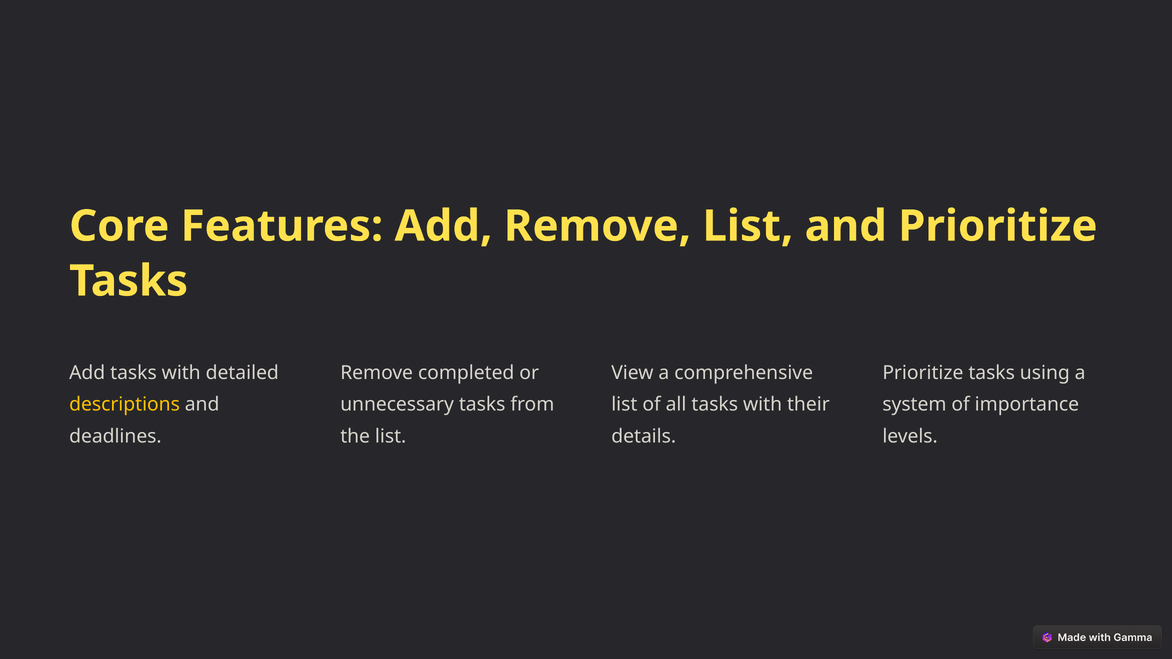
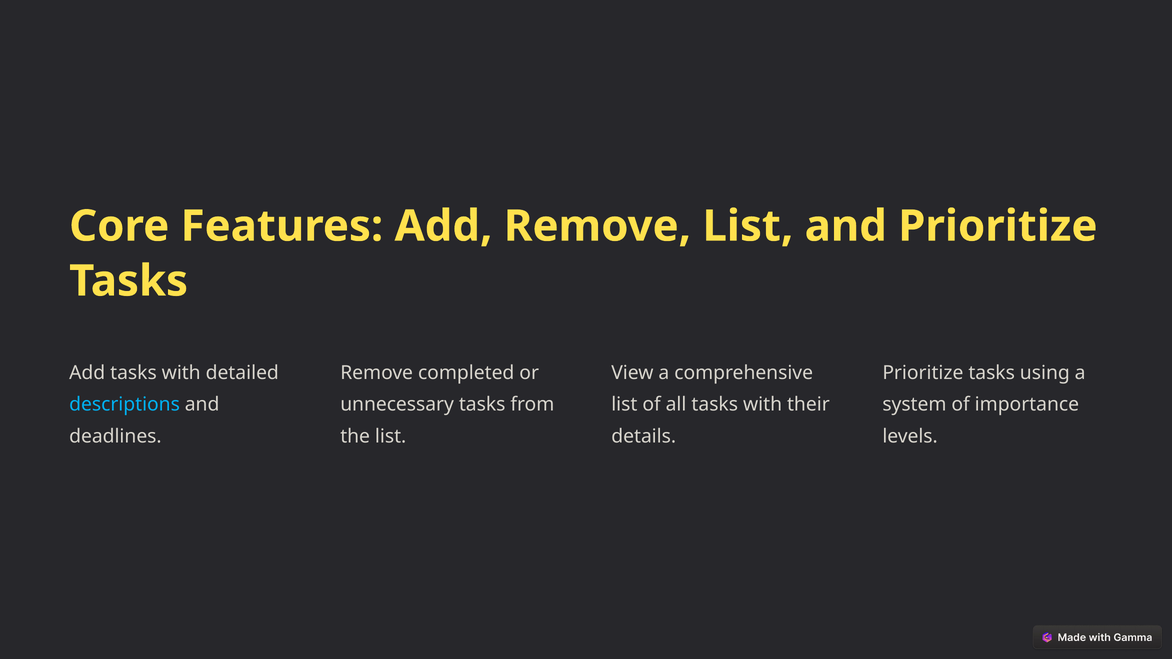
descriptions colour: yellow -> light blue
